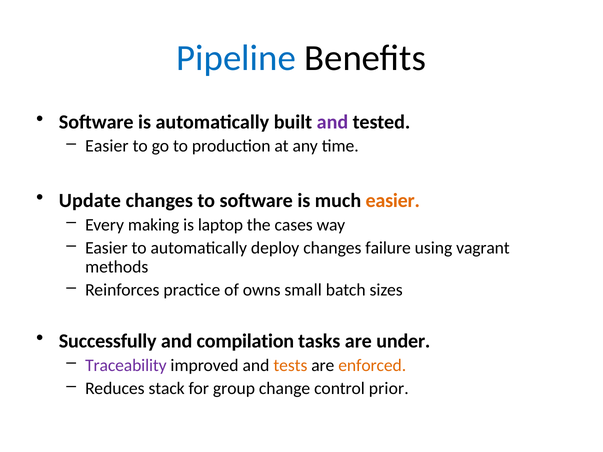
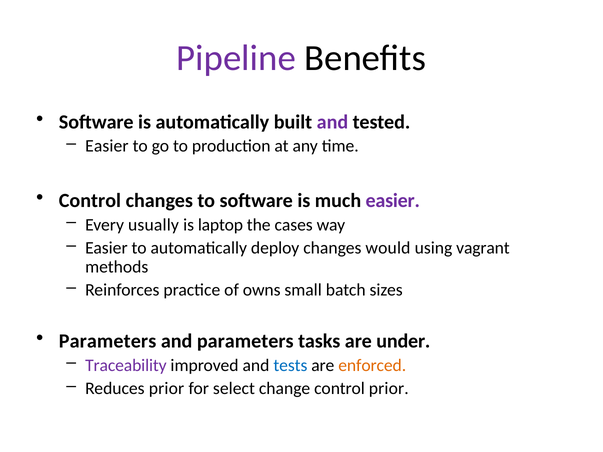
Pipeline colour: blue -> purple
Update at (90, 201): Update -> Control
easier at (393, 201) colour: orange -> purple
making: making -> usually
failure: failure -> would
Successfully at (108, 341): Successfully -> Parameters
and compilation: compilation -> parameters
tests colour: orange -> blue
Reduces stack: stack -> prior
group: group -> select
